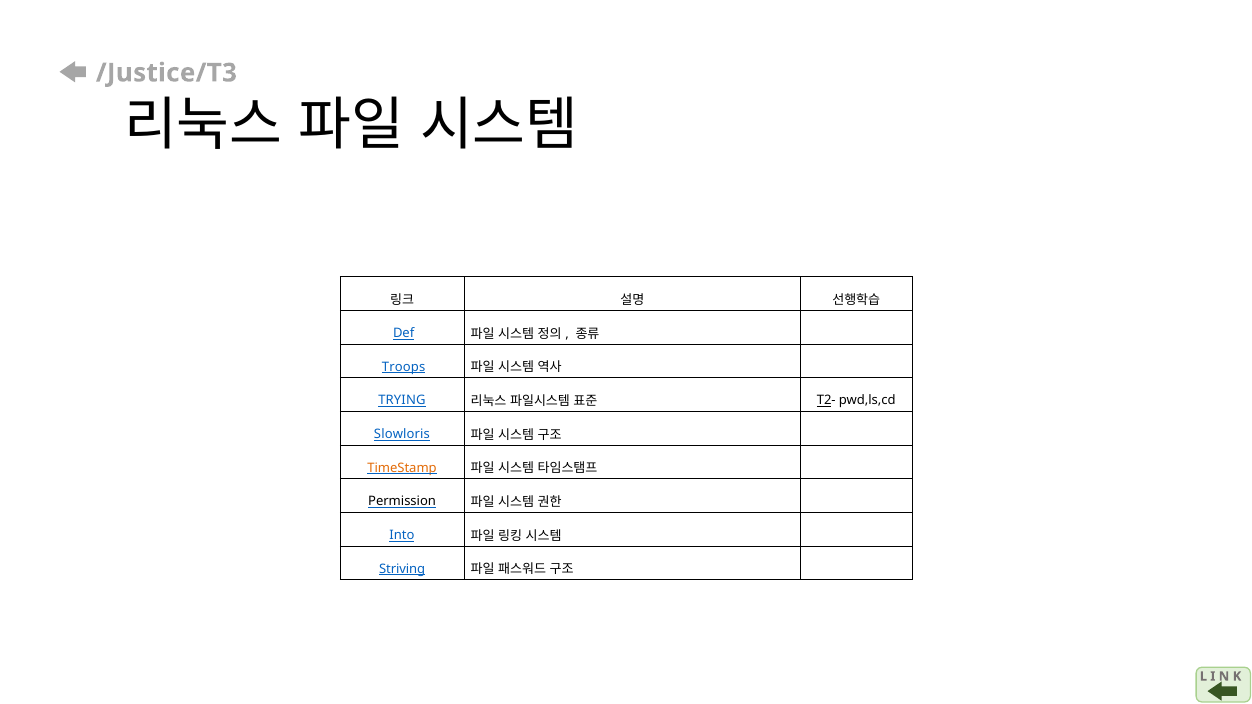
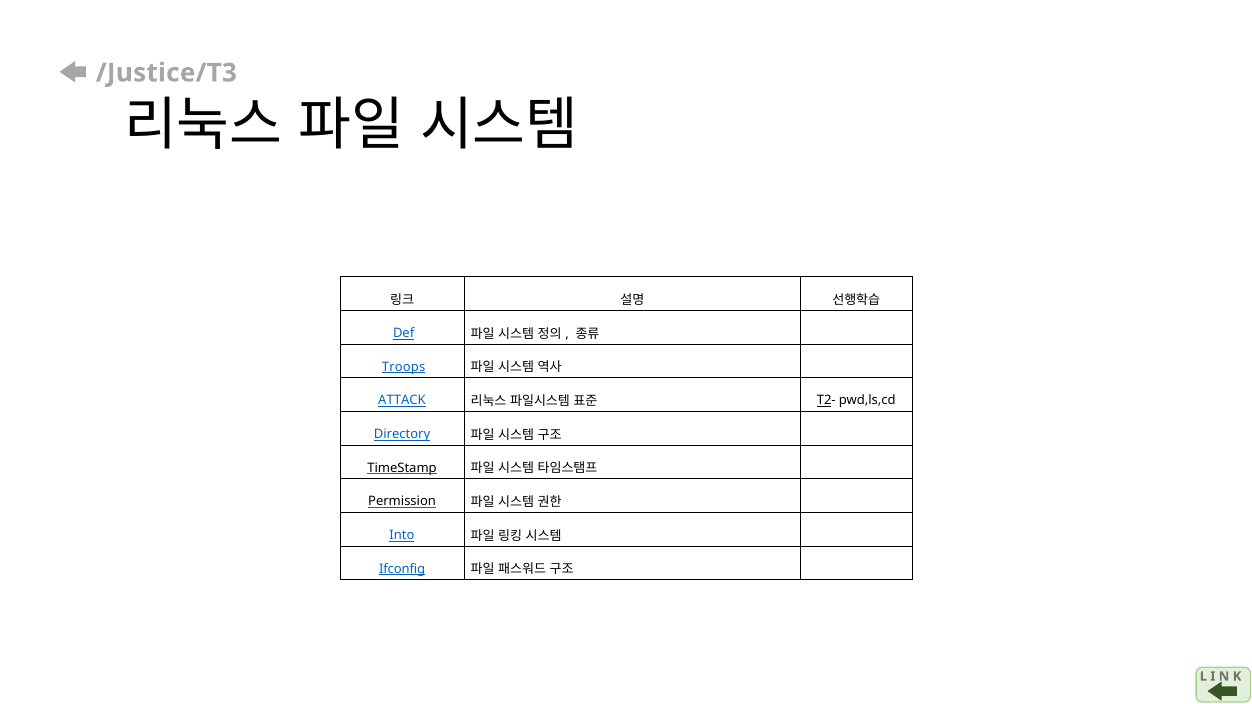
TRYING: TRYING -> ATTACK
Slowloris: Slowloris -> Directory
TimeStamp colour: orange -> black
Striving: Striving -> Ifconfig
